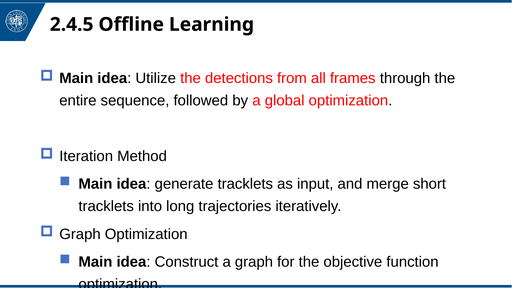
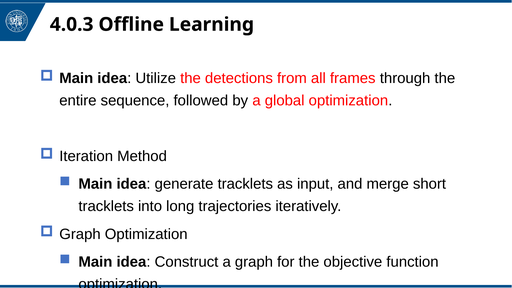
2.4.5: 2.4.5 -> 4.0.3
